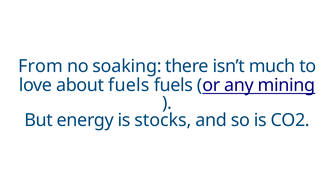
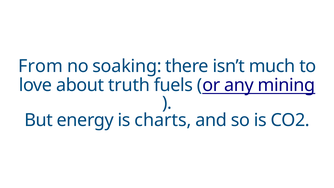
about fuels: fuels -> truth
stocks: stocks -> charts
